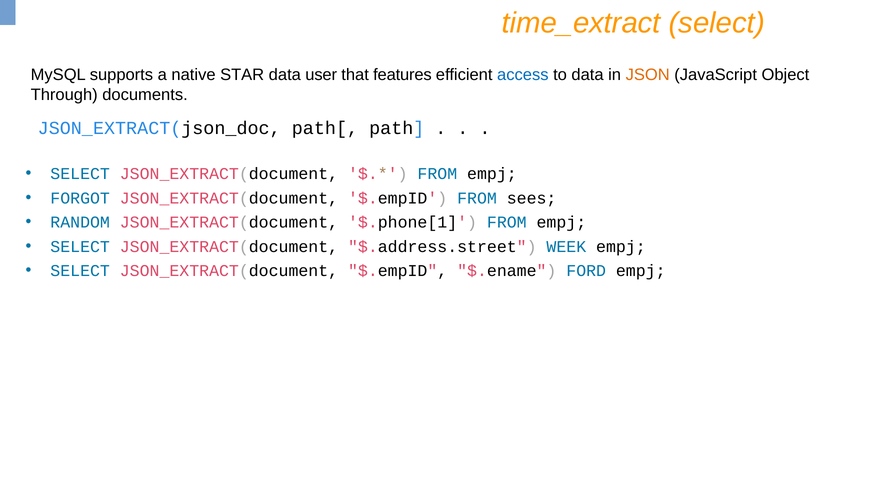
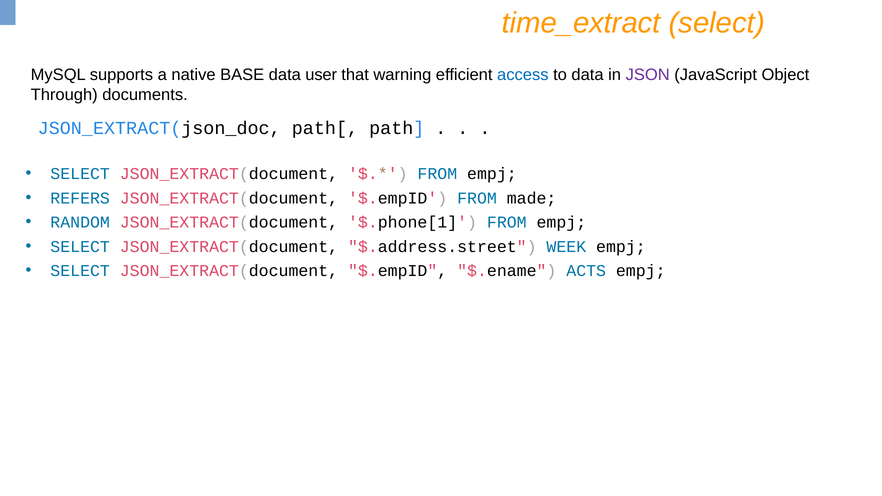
STAR: STAR -> BASE
features: features -> warning
JSON colour: orange -> purple
FORGOT: FORGOT -> REFERS
sees: sees -> made
FORD: FORD -> ACTS
